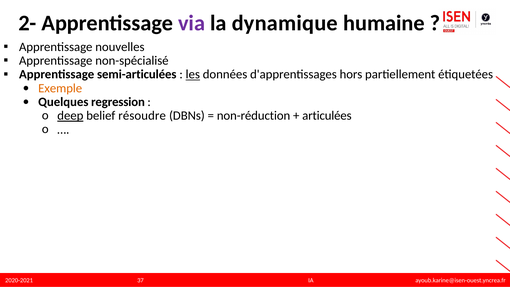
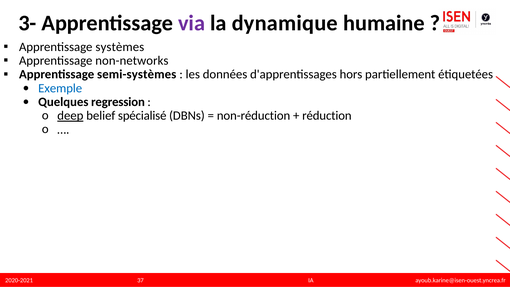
2-: 2- -> 3-
nouvelles: nouvelles -> systèmes
non-spécialisé: non-spécialisé -> non-networks
semi-articulées: semi-articulées -> semi-systèmes
les underline: present -> none
Exemple colour: orange -> blue
résoudre: résoudre -> spécialisé
articulées: articulées -> réduction
